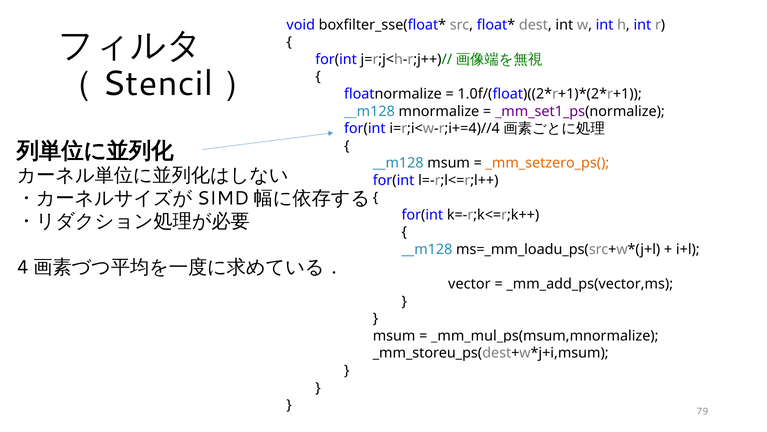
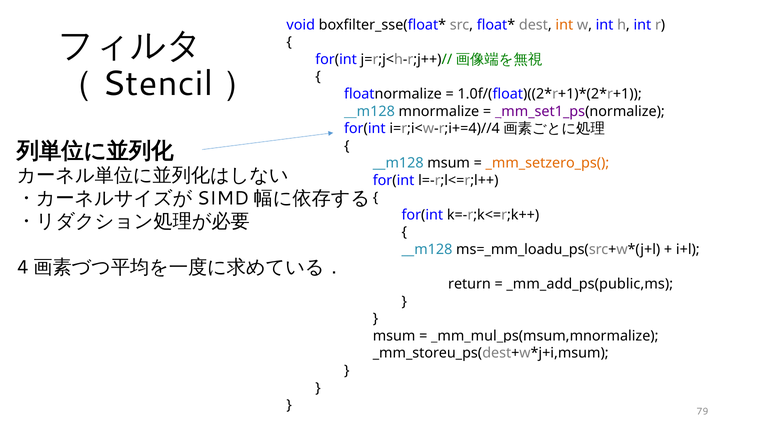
int at (564, 25) colour: black -> orange
vector: vector -> return
_mm_add_ps(vector,ms: _mm_add_ps(vector,ms -> _mm_add_ps(public,ms
